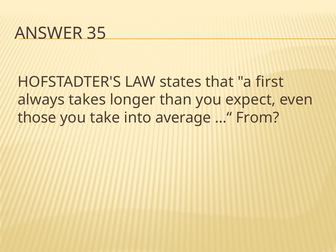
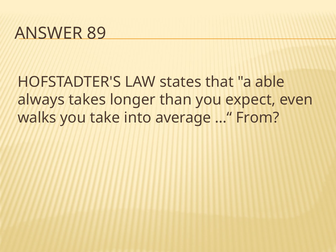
35: 35 -> 89
first: first -> able
those: those -> walks
